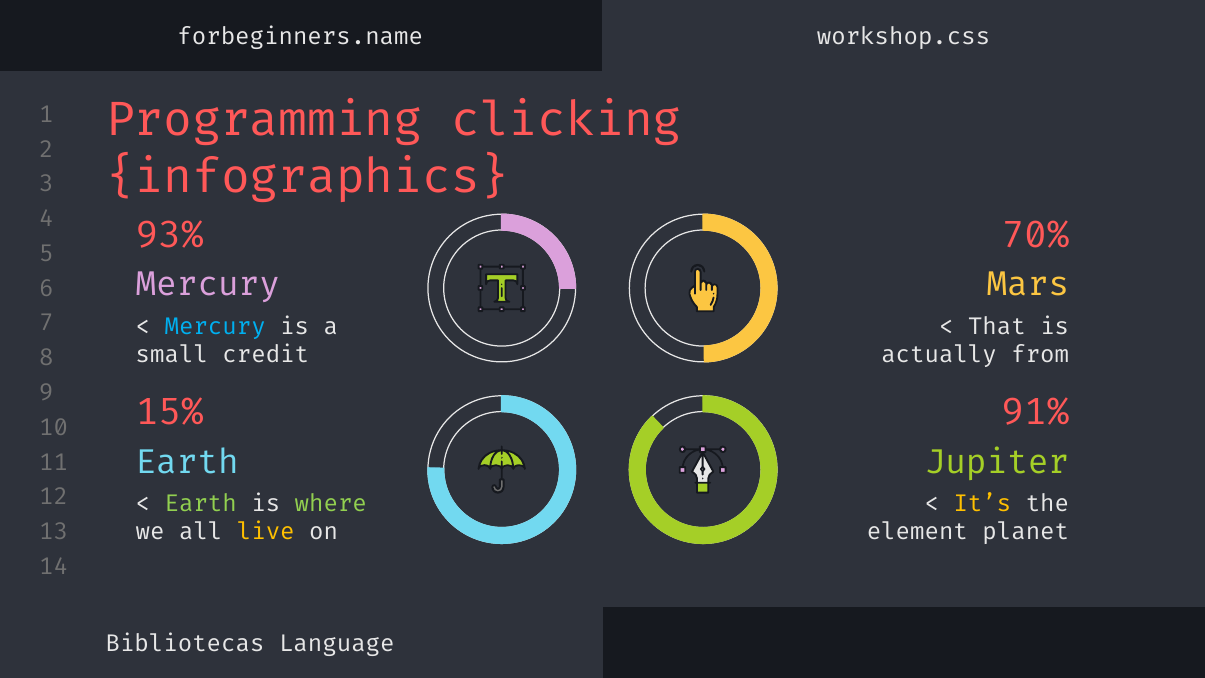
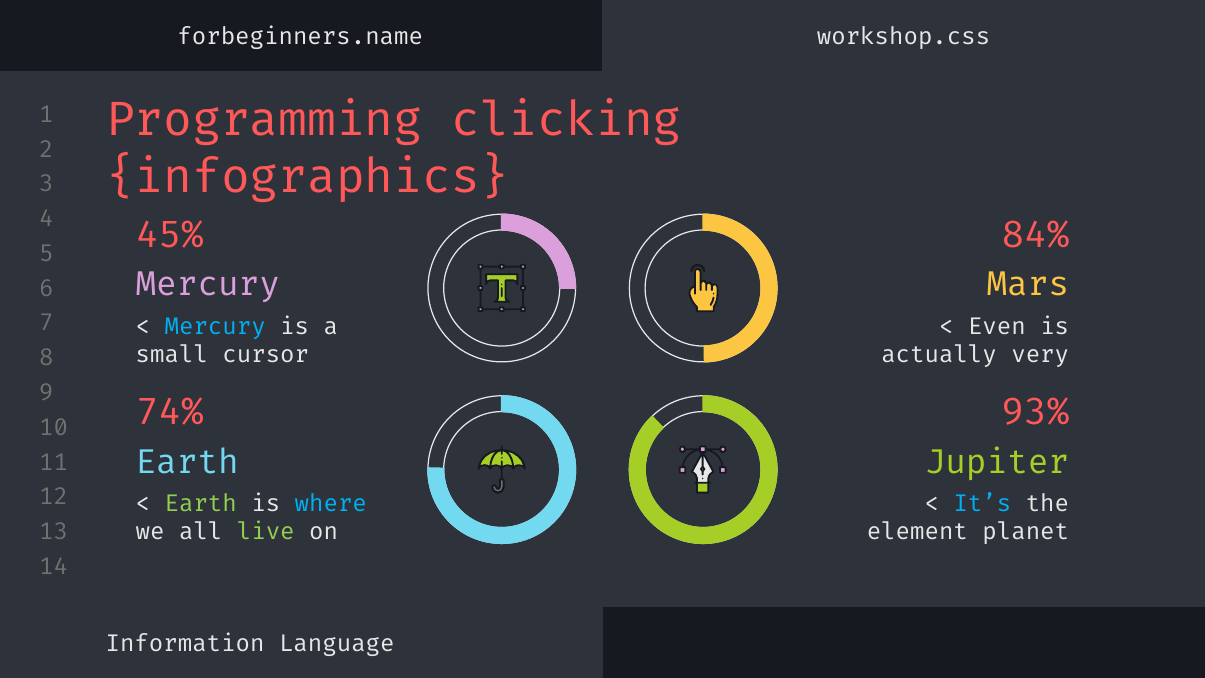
93%: 93% -> 45%
70%: 70% -> 84%
That: That -> Even
credit: credit -> cursor
from: from -> very
15%: 15% -> 74%
91%: 91% -> 93%
where colour: light green -> light blue
It’s colour: yellow -> light blue
live colour: yellow -> light green
Bibliotecas: Bibliotecas -> Information
